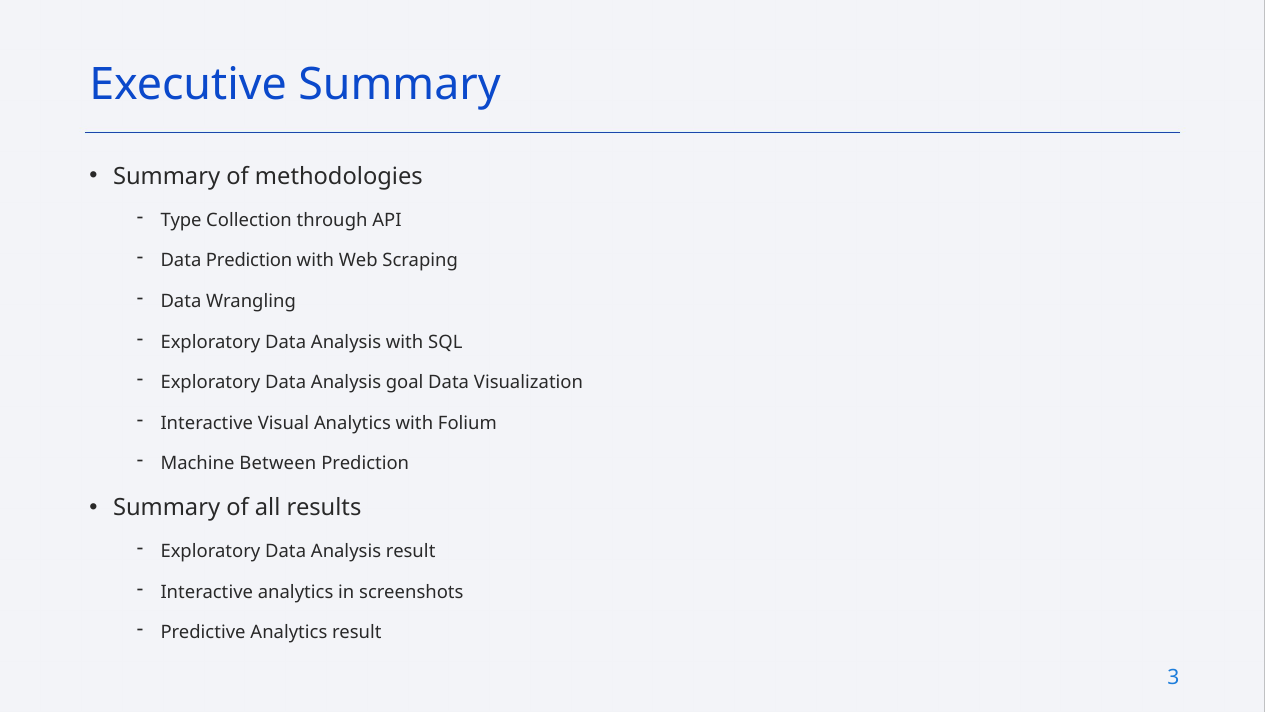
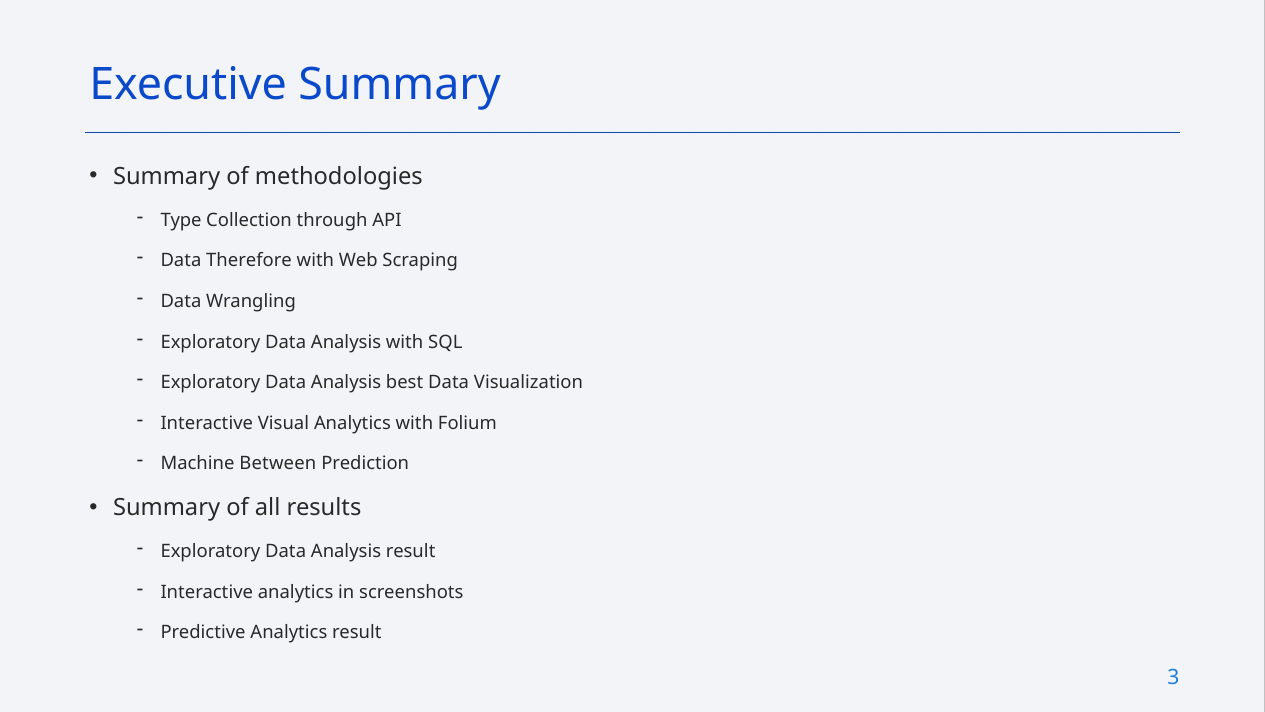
Data Prediction: Prediction -> Therefore
goal: goal -> best
